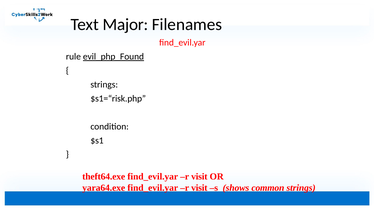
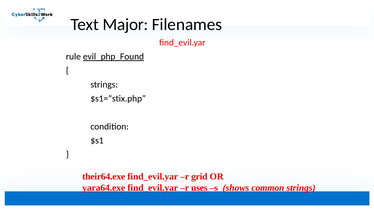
$s1=“risk.php: $s1=“risk.php -> $s1=“stix.php
theft64.exe: theft64.exe -> their64.exe
visit at (199, 177): visit -> grid
yara64.exe underline: none -> present
visit at (199, 188): visit -> uses
